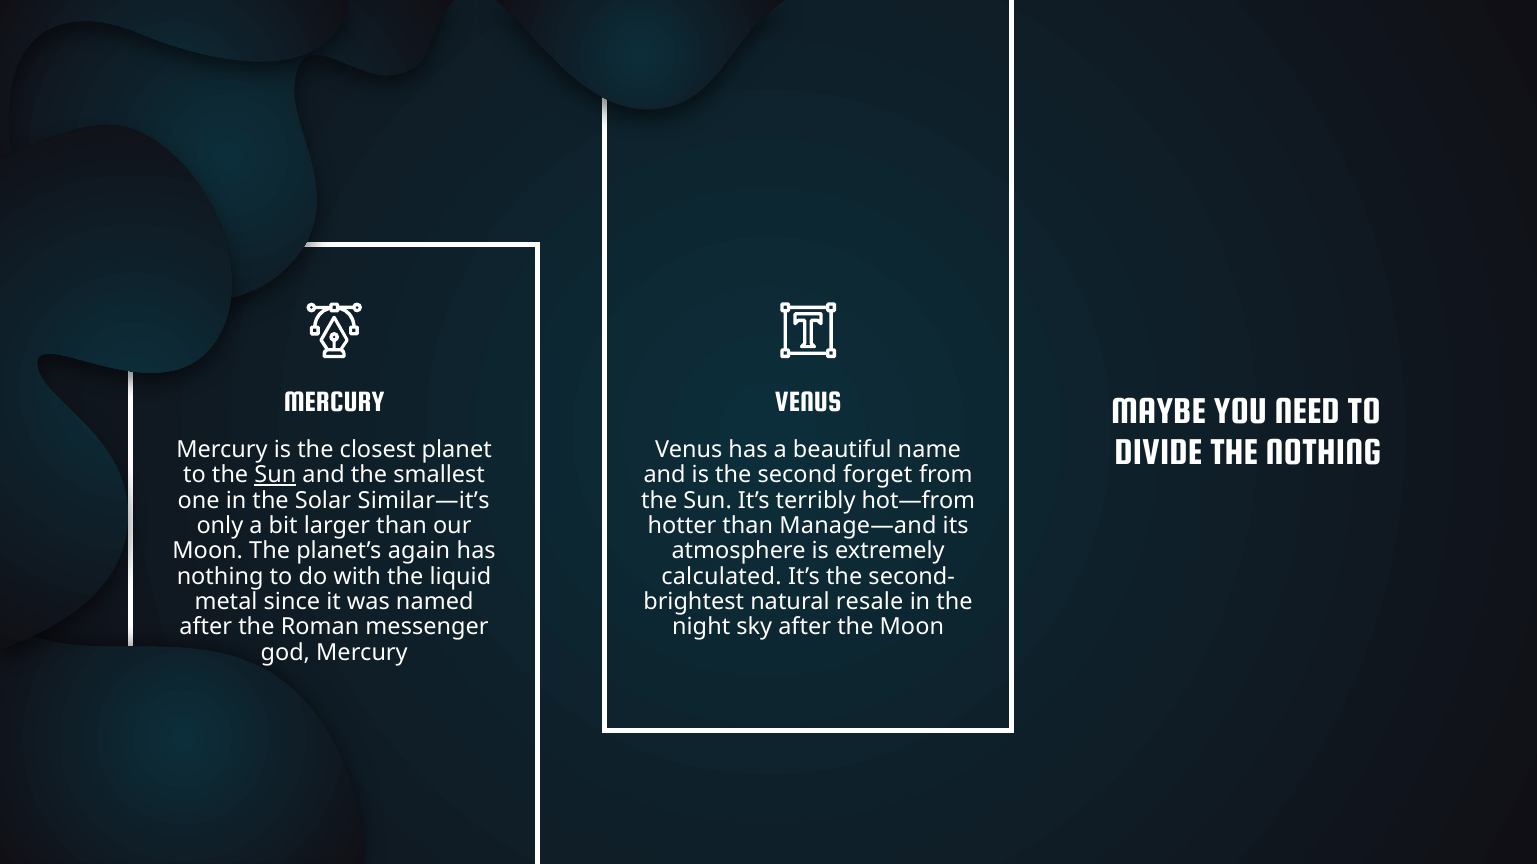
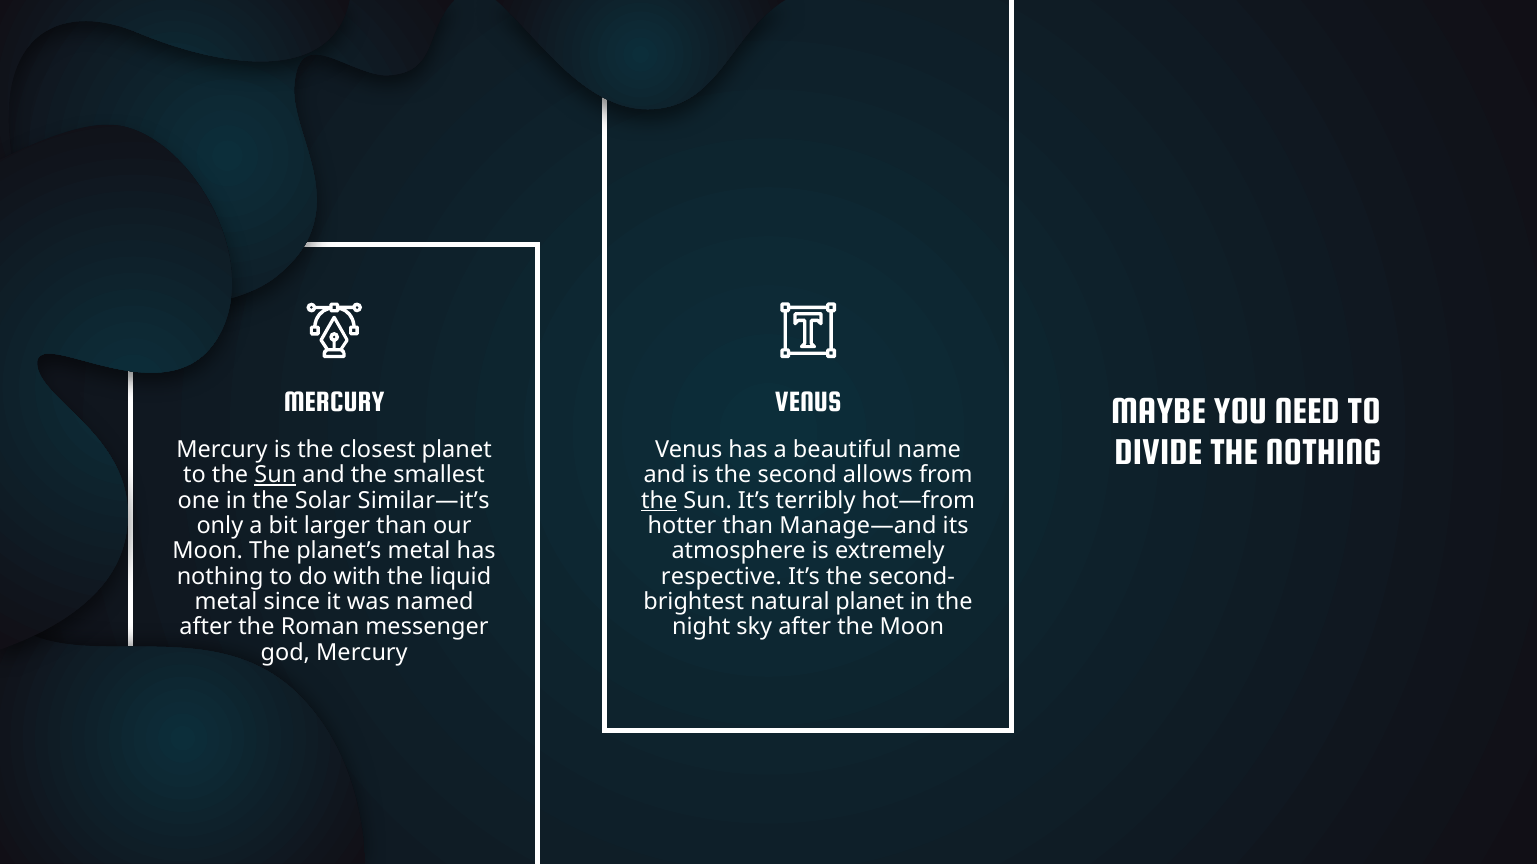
forget: forget -> allows
the at (659, 501) underline: none -> present
planet’s again: again -> metal
calculated: calculated -> respective
natural resale: resale -> planet
